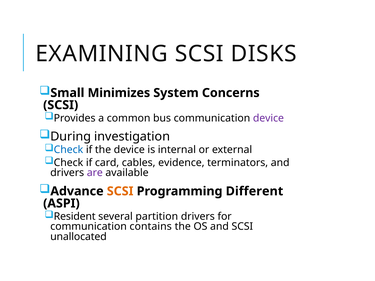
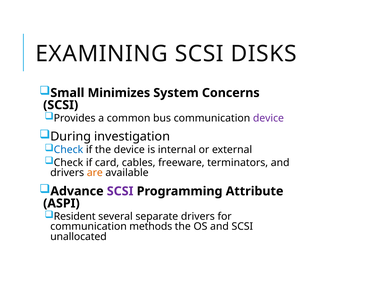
evidence: evidence -> freeware
are colour: purple -> orange
SCSI at (120, 191) colour: orange -> purple
Different: Different -> Attribute
partition: partition -> separate
contains: contains -> methods
